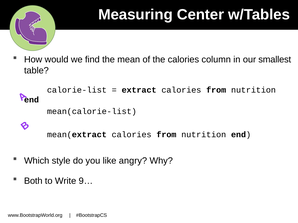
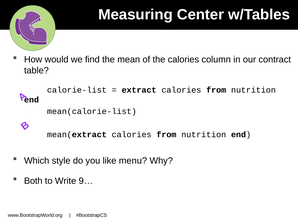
smallest: smallest -> contract
angry: angry -> menu
